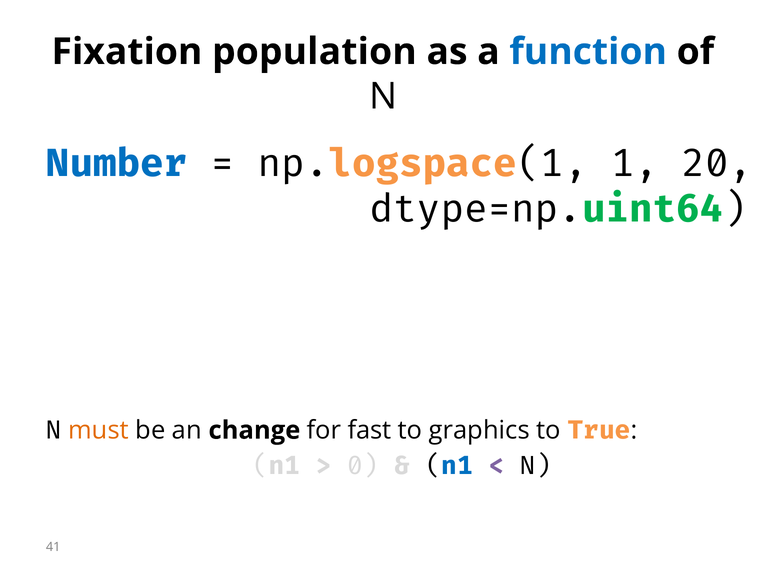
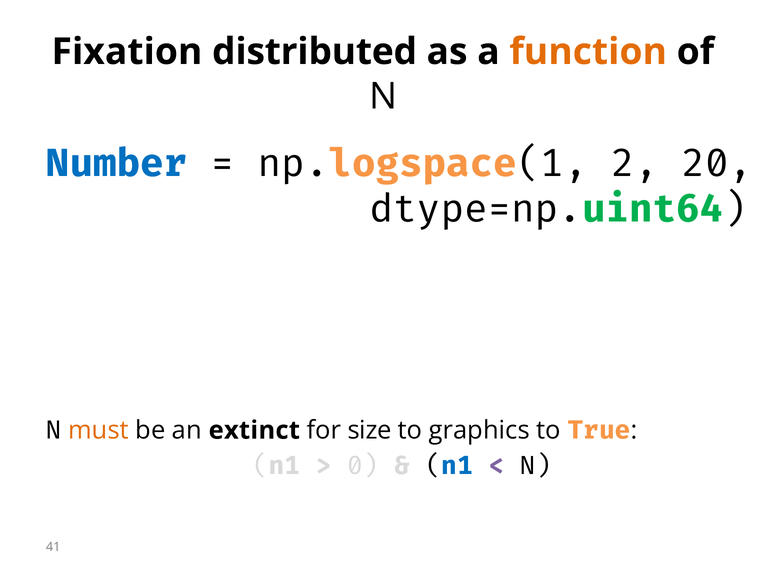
population: population -> distributed
function colour: blue -> orange
1: 1 -> 2
change: change -> extinct
fast: fast -> size
